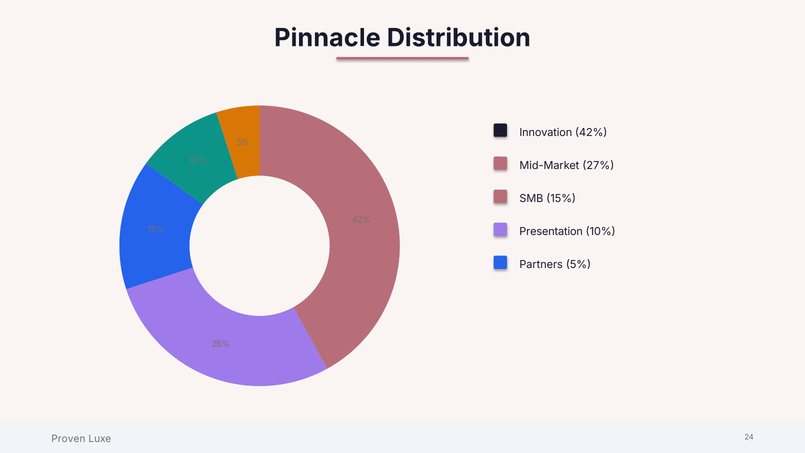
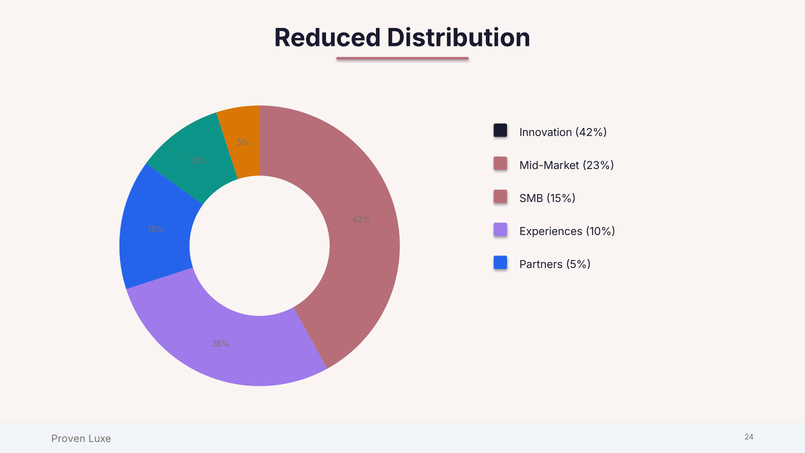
Pinnacle: Pinnacle -> Reduced
27%: 27% -> 23%
Presentation: Presentation -> Experiences
